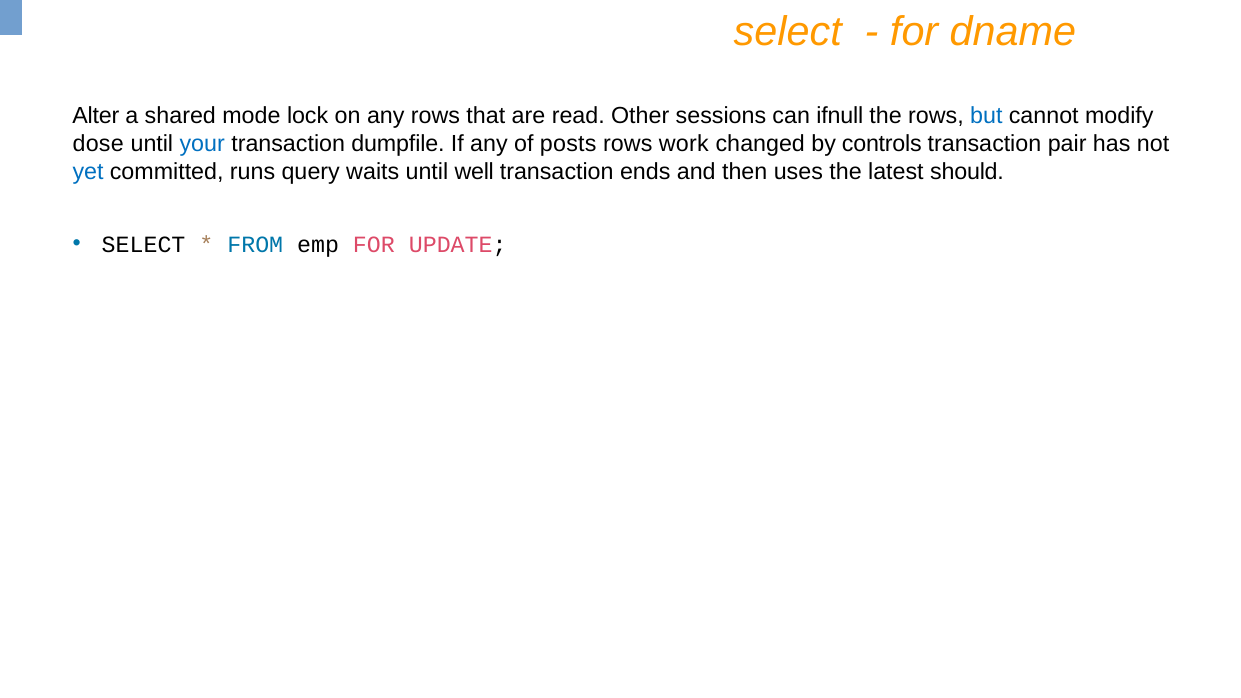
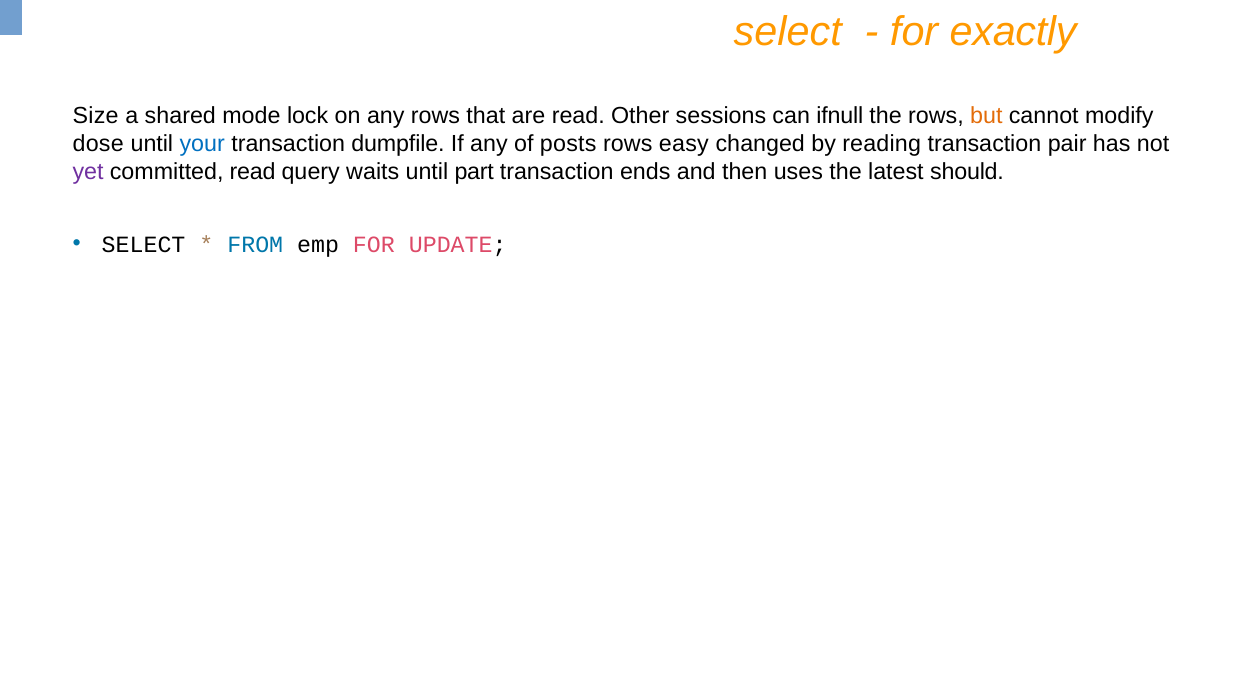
dname: dname -> exactly
Alter: Alter -> Size
but colour: blue -> orange
work: work -> easy
controls: controls -> reading
yet colour: blue -> purple
committed runs: runs -> read
well: well -> part
